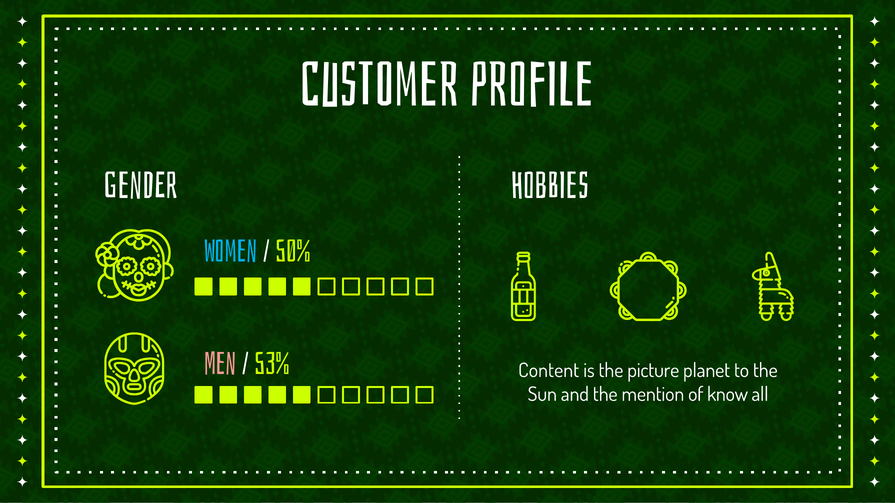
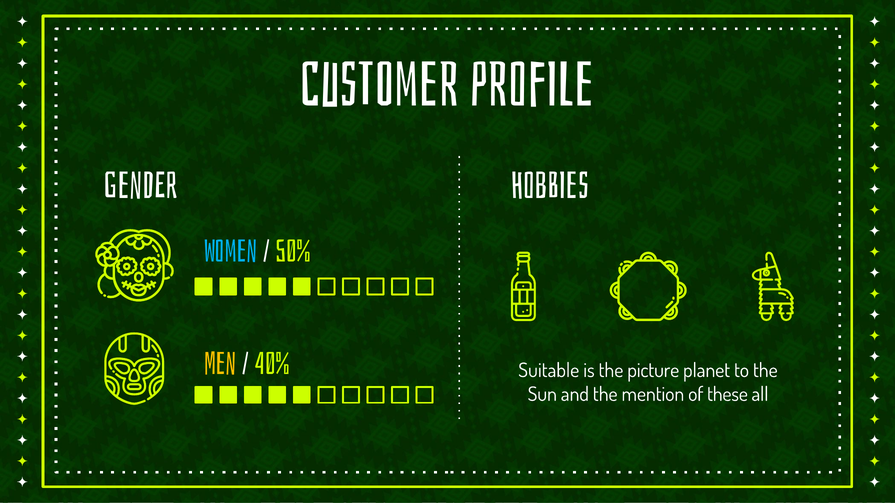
Men colour: pink -> yellow
53%: 53% -> 40%
Content: Content -> Suitable
know: know -> these
